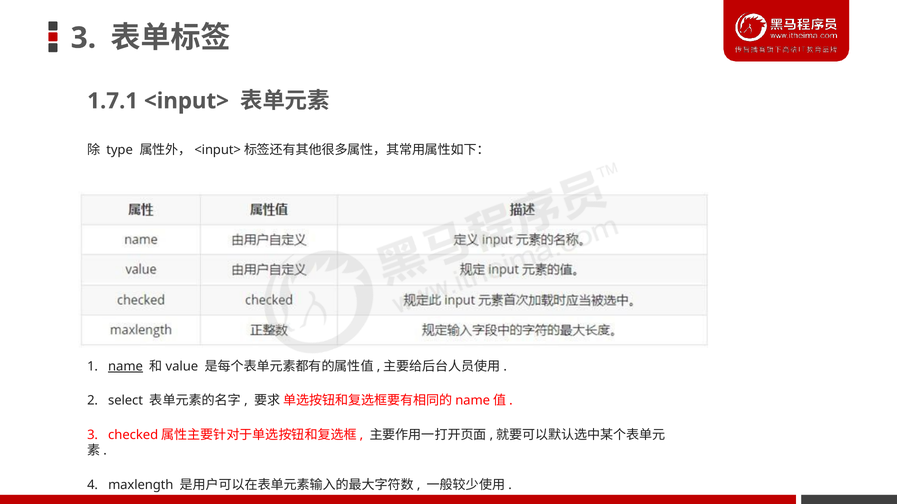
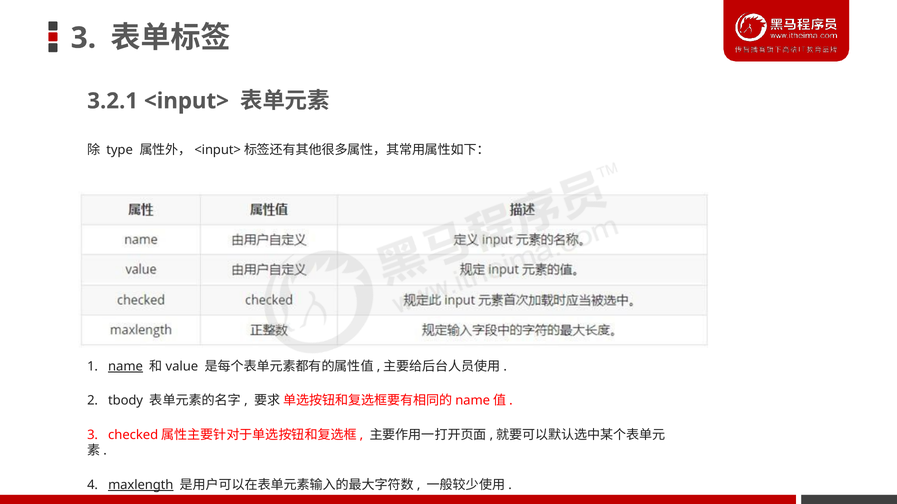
1.7.1: 1.7.1 -> 3.2.1
select: select -> tbody
maxlength underline: none -> present
